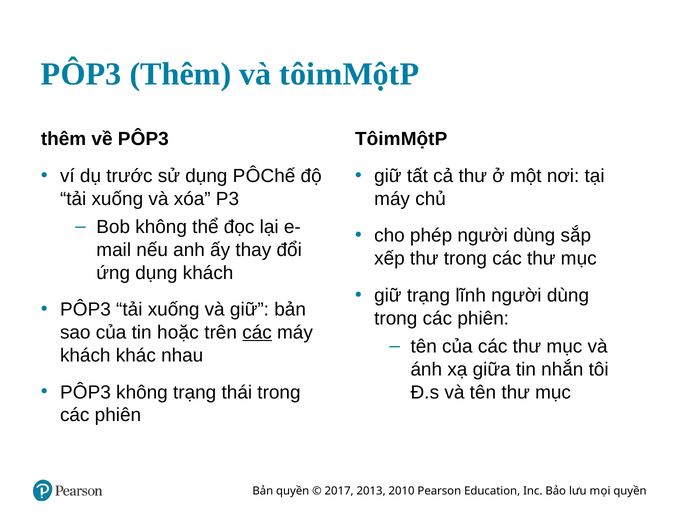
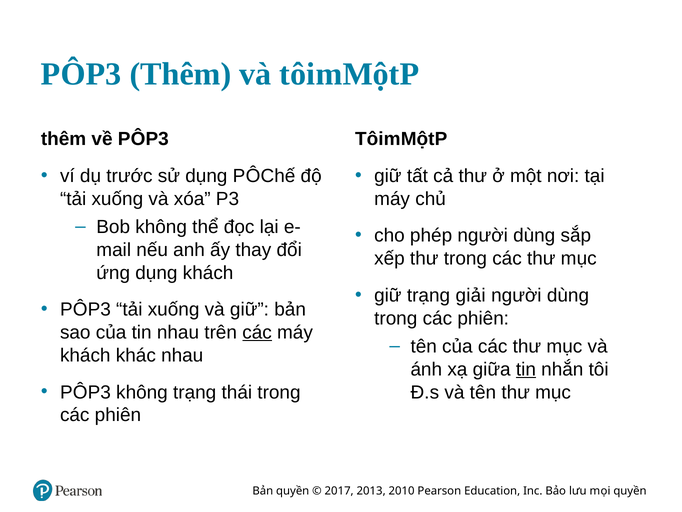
lĩnh: lĩnh -> giải
tin hoặc: hoặc -> nhau
tin at (526, 369) underline: none -> present
